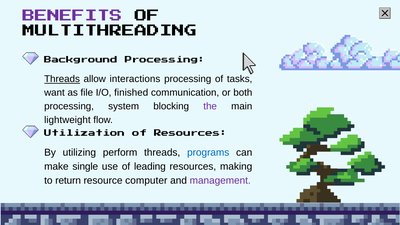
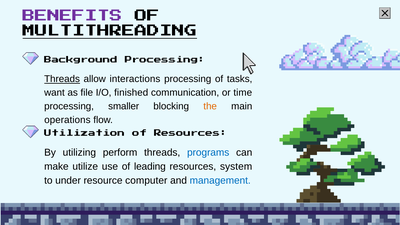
MULTITHREADING underline: none -> present
both: both -> time
system: system -> smaller
the colour: purple -> orange
lightweight: lightweight -> operations
single: single -> utilize
making: making -> system
return: return -> under
management colour: purple -> blue
